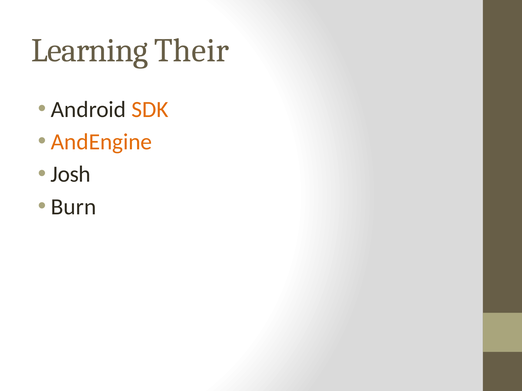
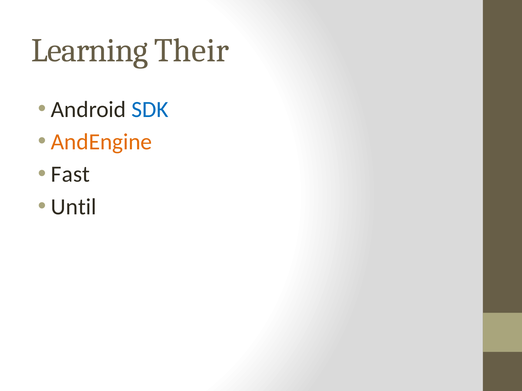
SDK colour: orange -> blue
Josh: Josh -> Fast
Burn: Burn -> Until
